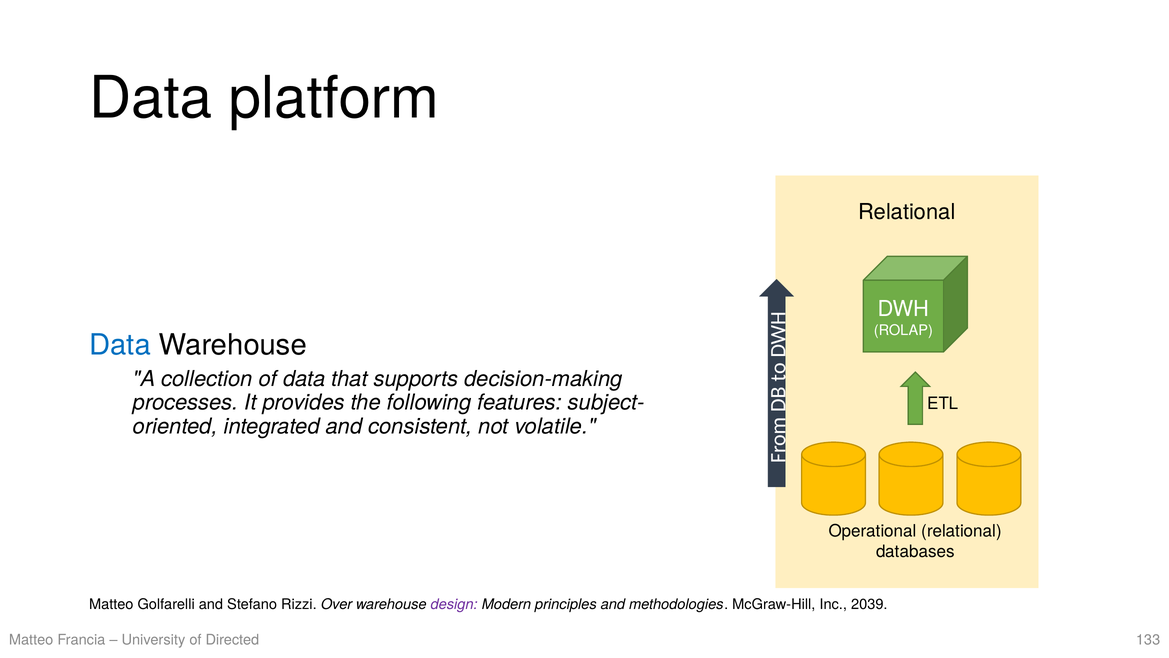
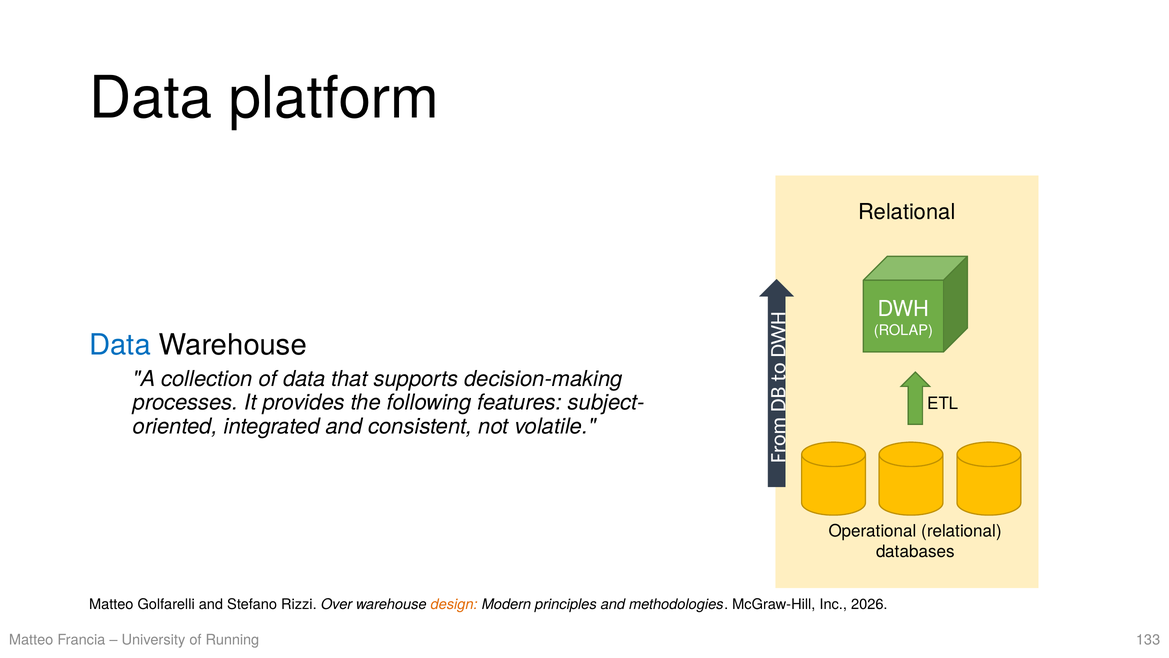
design colour: purple -> orange
2039: 2039 -> 2026
Directed: Directed -> Running
